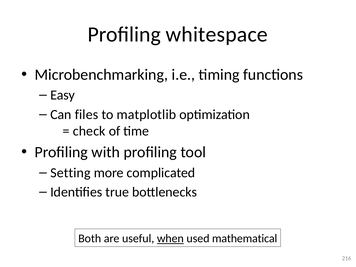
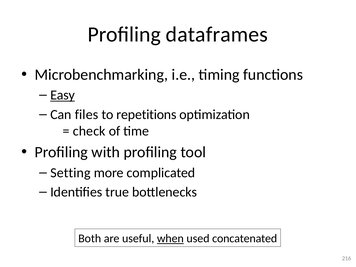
whitespace: whitespace -> dataframes
Easy underline: none -> present
matplotlib: matplotlib -> repetitions
mathematical: mathematical -> concatenated
